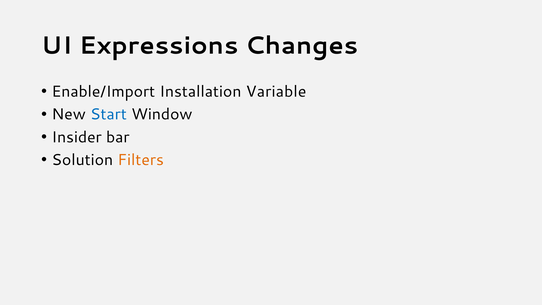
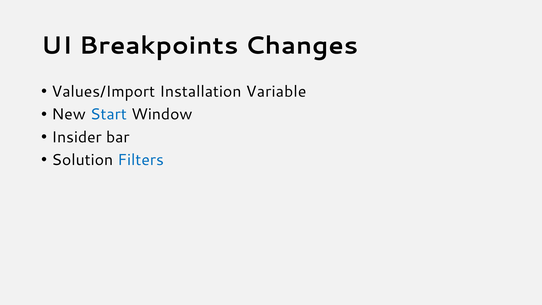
Expressions: Expressions -> Breakpoints
Enable/Import: Enable/Import -> Values/Import
Filters colour: orange -> blue
